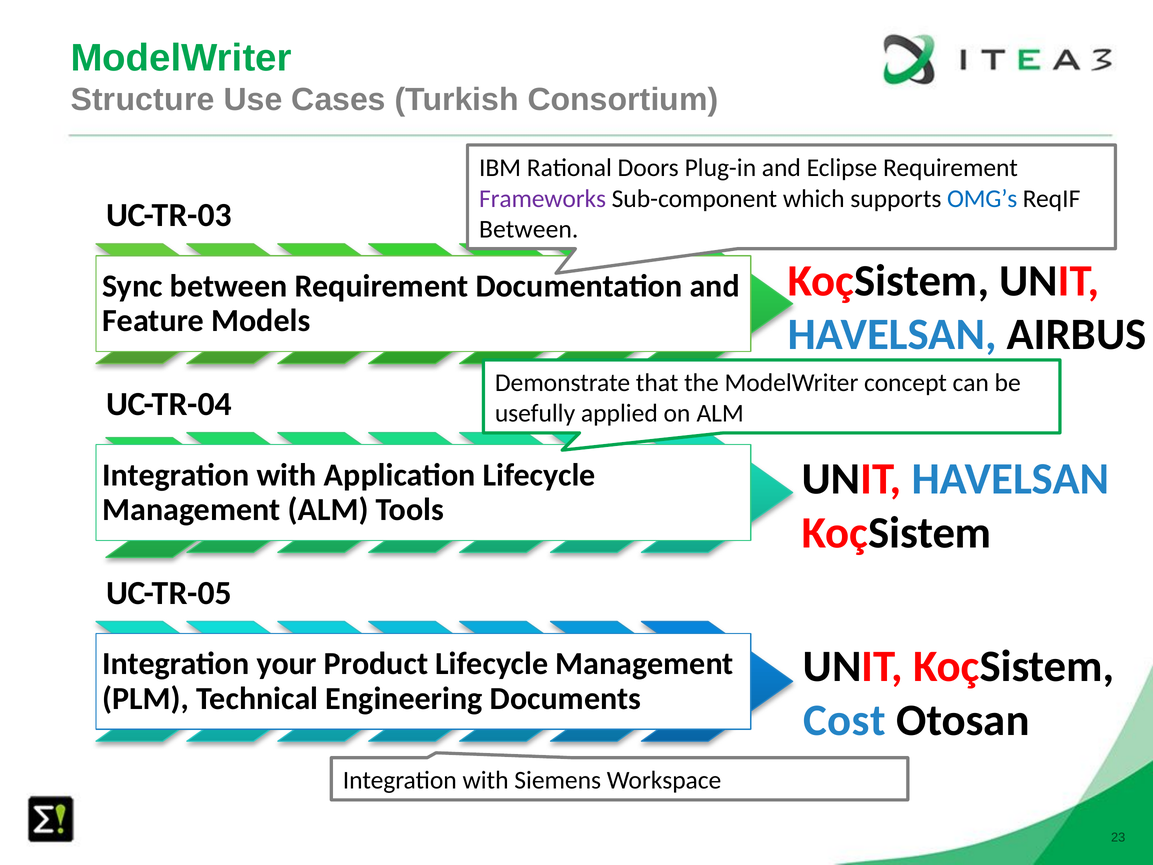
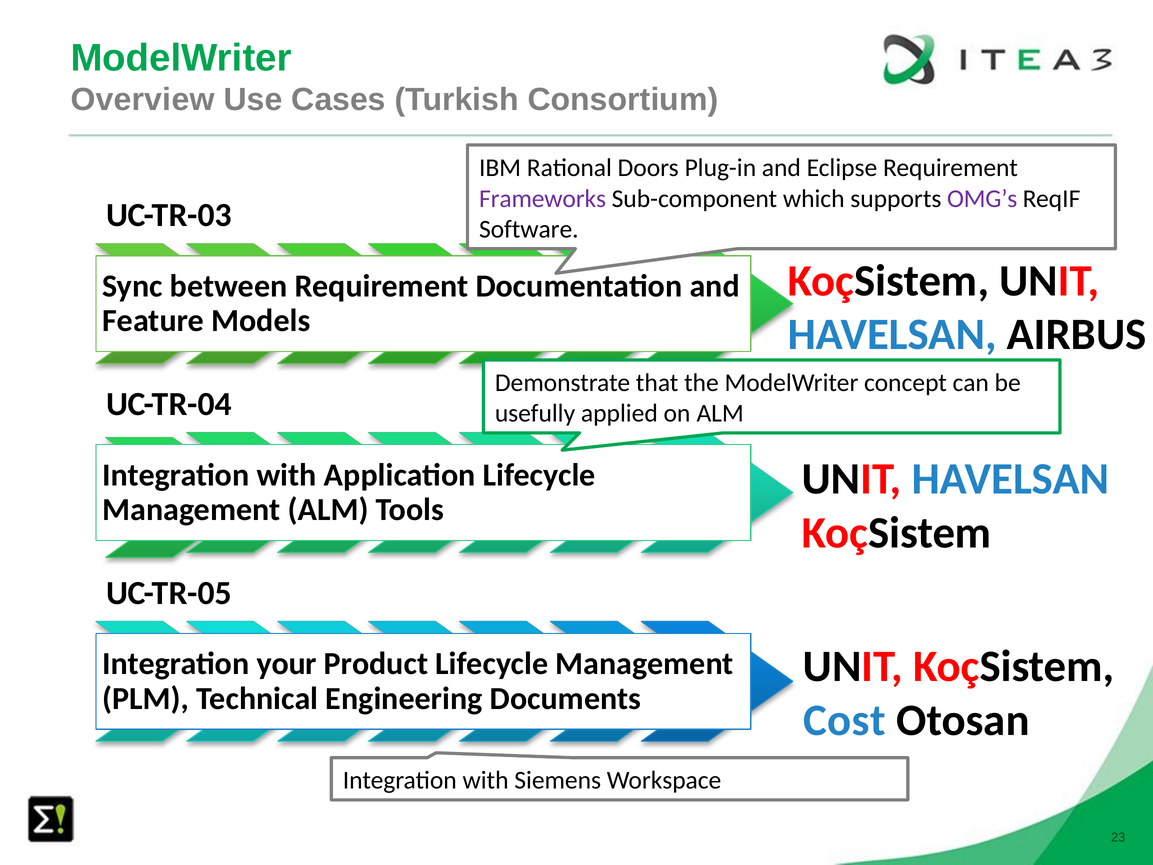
Structure: Structure -> Overview
OMG’s colour: blue -> purple
Between at (529, 229): Between -> Software
